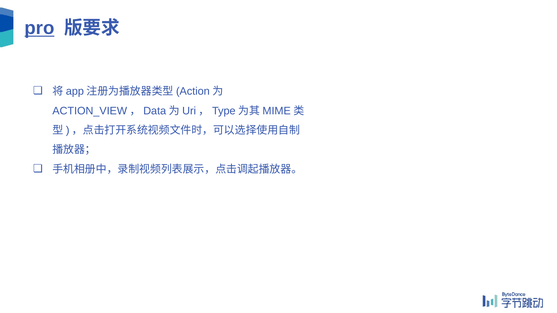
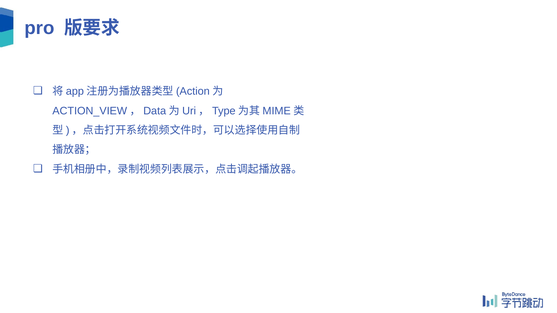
pro underline: present -> none
